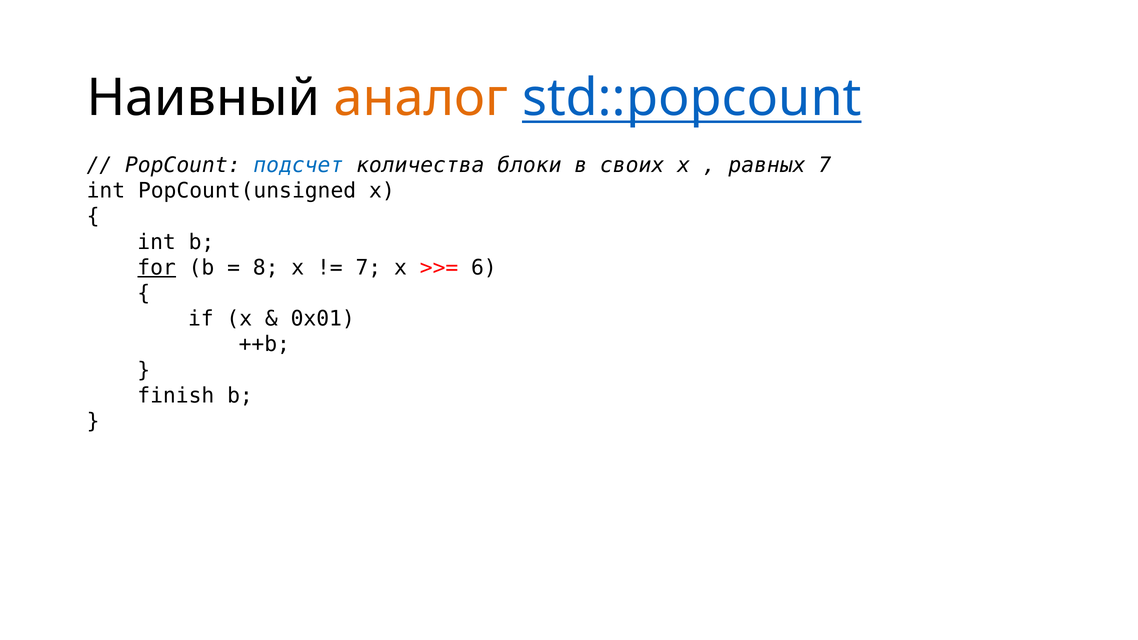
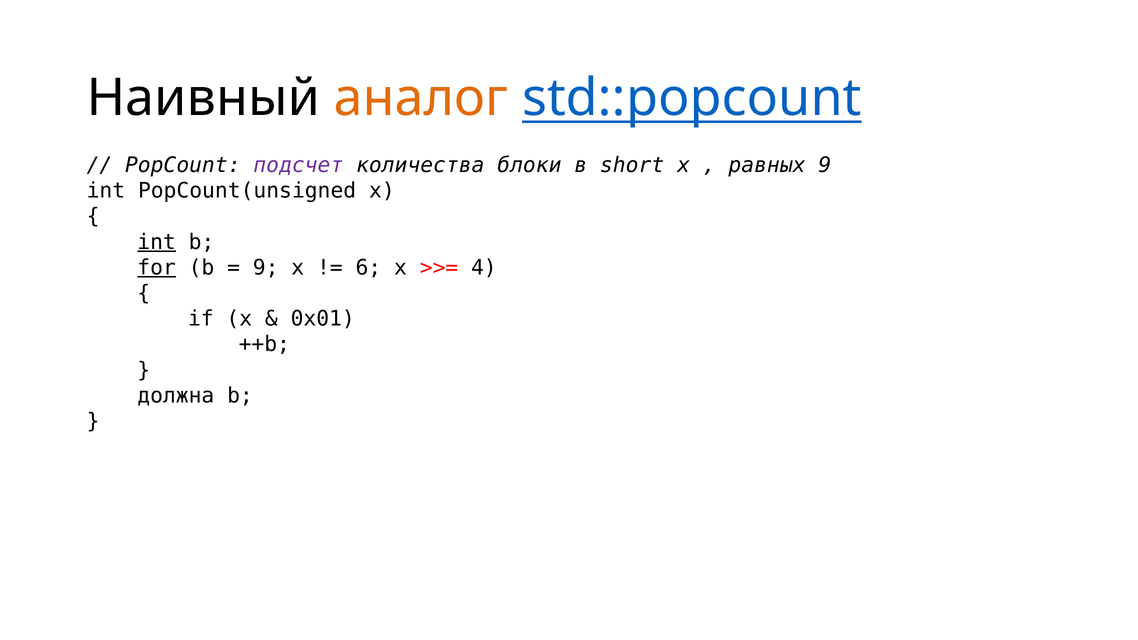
подсчет colour: blue -> purple
своих: своих -> short
равных 7: 7 -> 9
int at (157, 242) underline: none -> present
8 at (266, 268): 8 -> 9
7 at (368, 268): 7 -> 6
6: 6 -> 4
finish: finish -> должна
